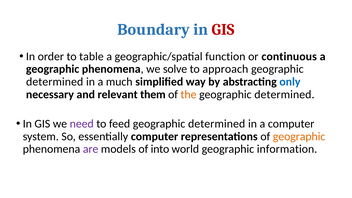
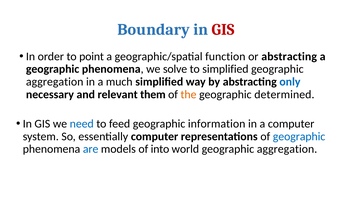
table: table -> point
or continuous: continuous -> abstracting
to approach: approach -> simplified
determined at (55, 82): determined -> aggregation
need colour: purple -> blue
feed geographic determined: determined -> information
geographic at (299, 136) colour: orange -> blue
are colour: purple -> blue
world geographic information: information -> aggregation
